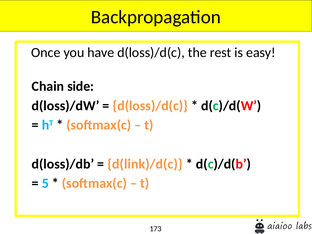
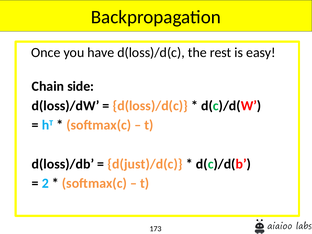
d(link)/d(c: d(link)/d(c -> d(just)/d(c
5: 5 -> 2
